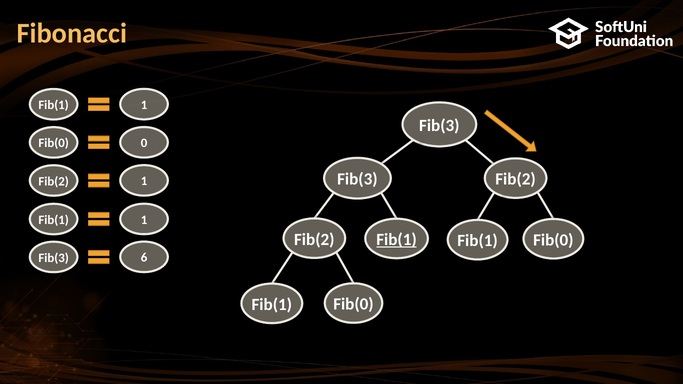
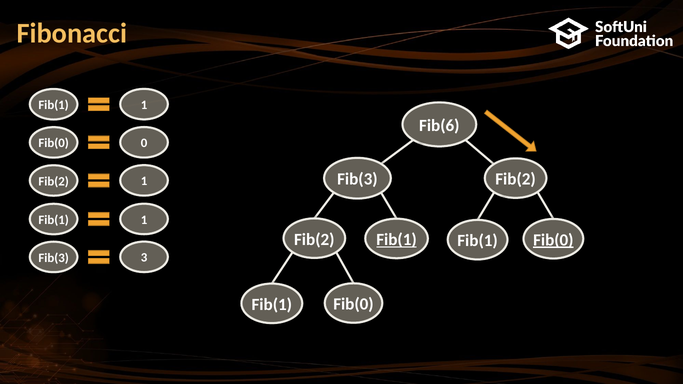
Fib(3 at (439, 126): Fib(3 -> Fib(6
Fib(0 at (553, 240) underline: none -> present
6: 6 -> 3
